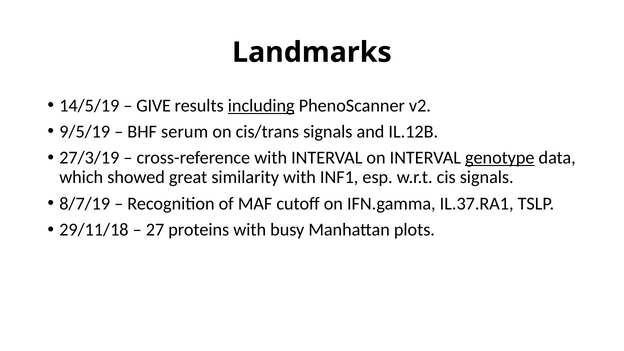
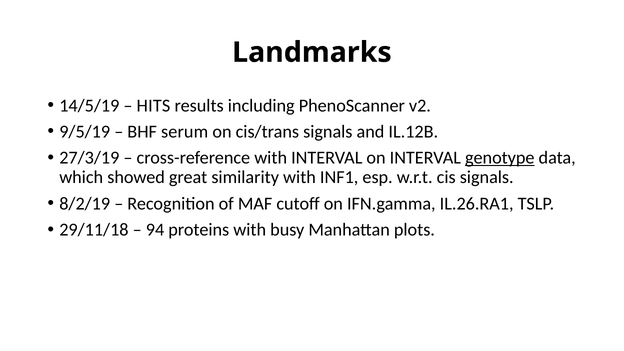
GIVE: GIVE -> HITS
including underline: present -> none
8/7/19: 8/7/19 -> 8/2/19
IL.37.RA1: IL.37.RA1 -> IL.26.RA1
27: 27 -> 94
